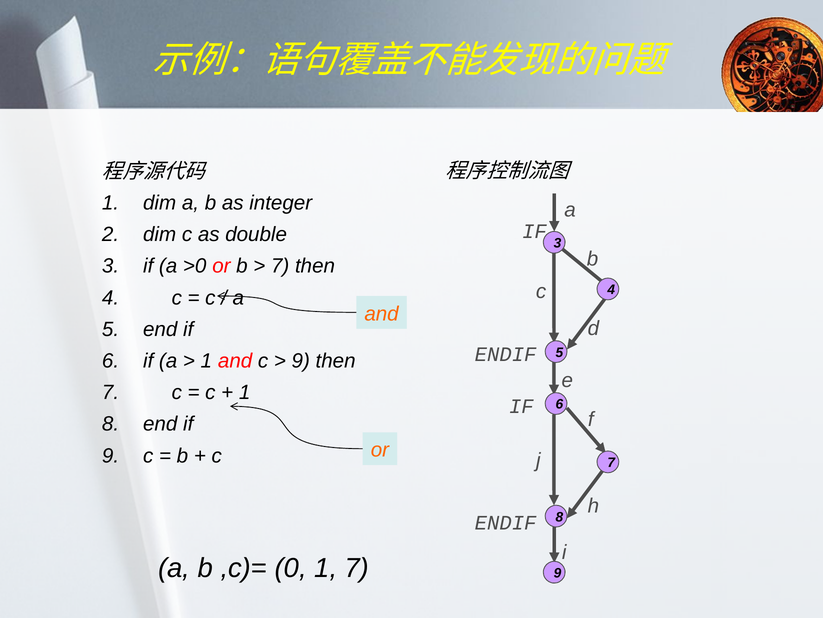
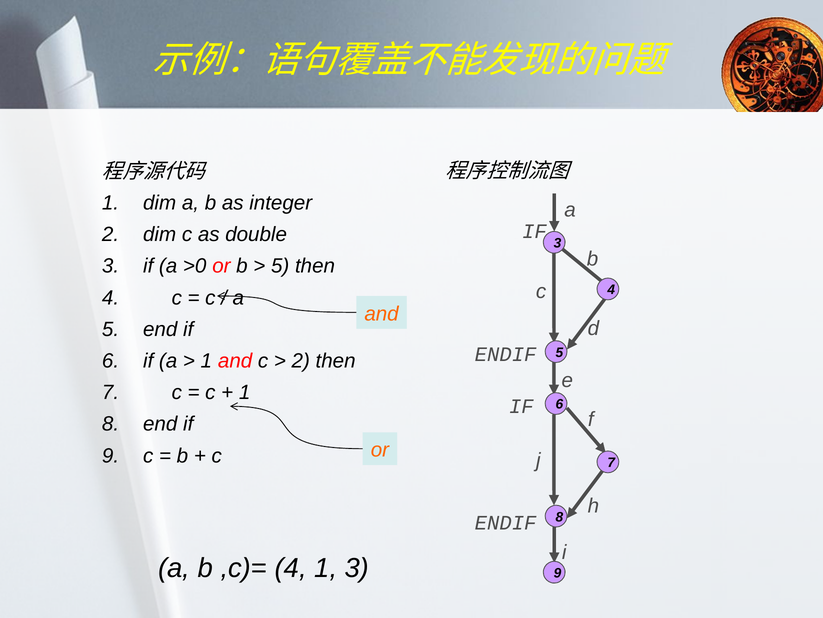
7 at (280, 266): 7 -> 5
9 at (301, 360): 9 -> 2
,c)= 0: 0 -> 4
1 7: 7 -> 3
